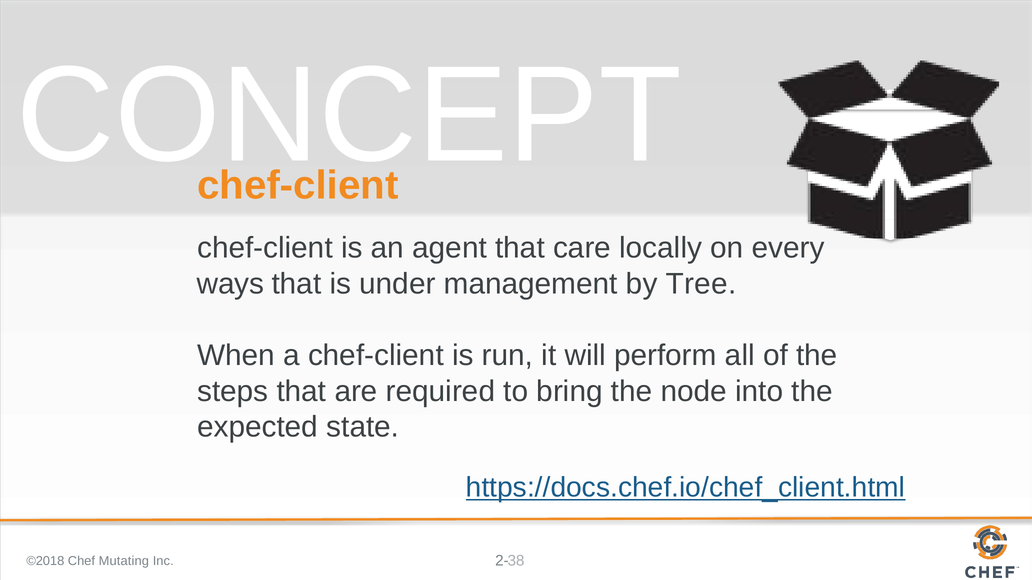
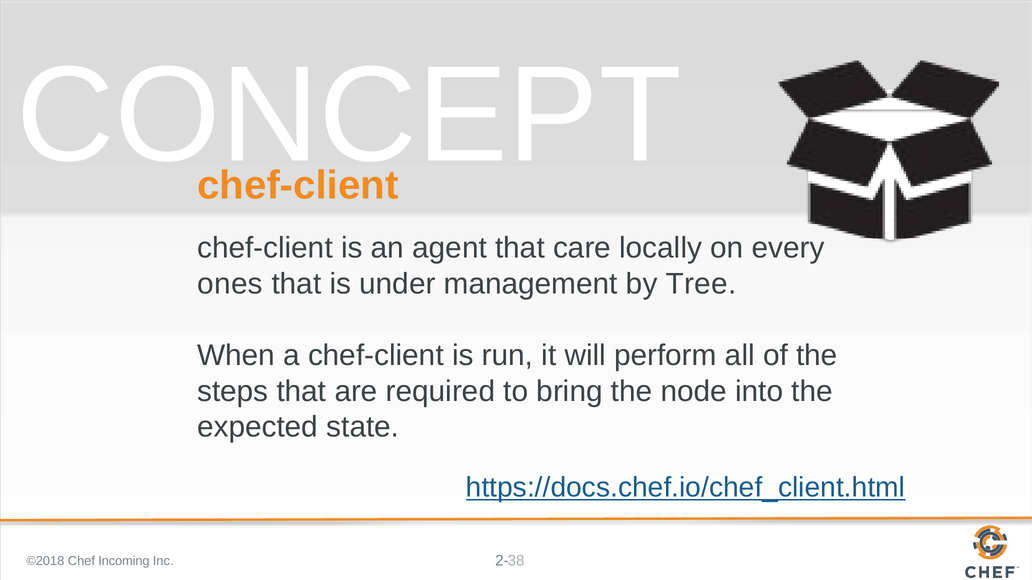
ways: ways -> ones
Mutating: Mutating -> Incoming
